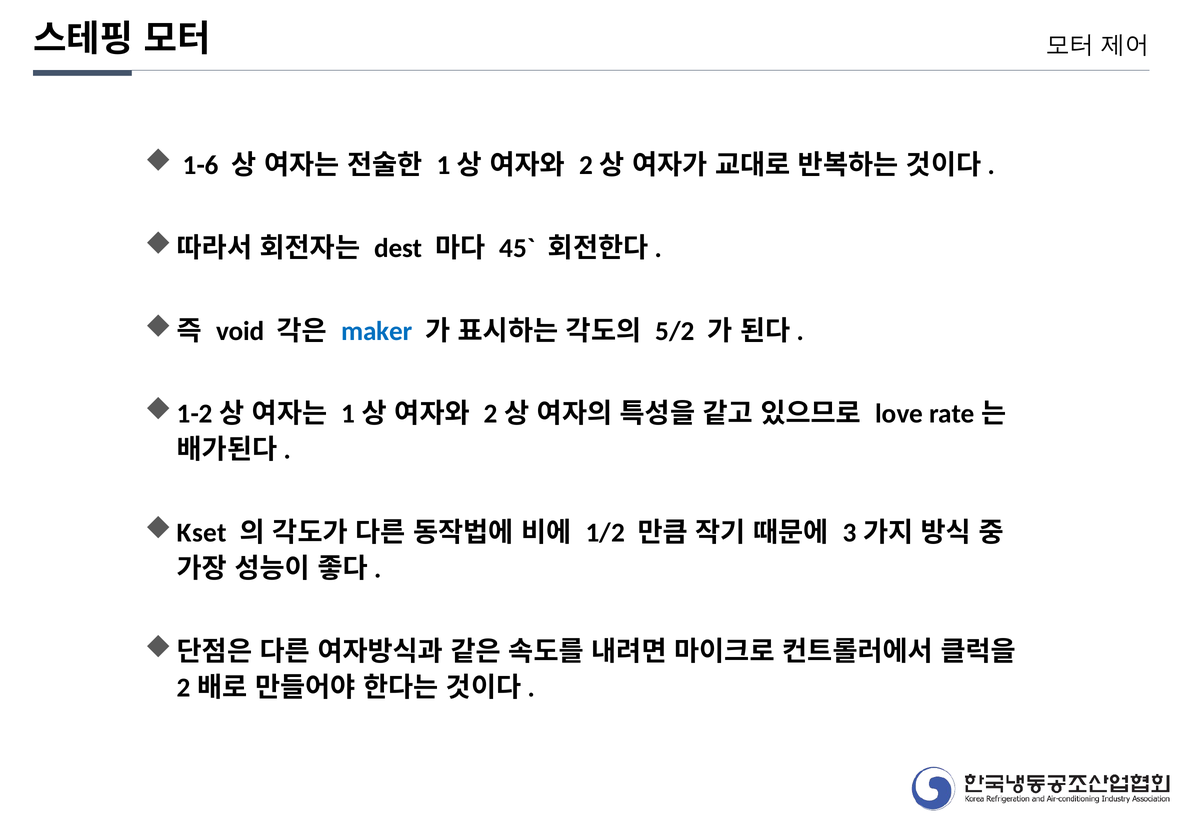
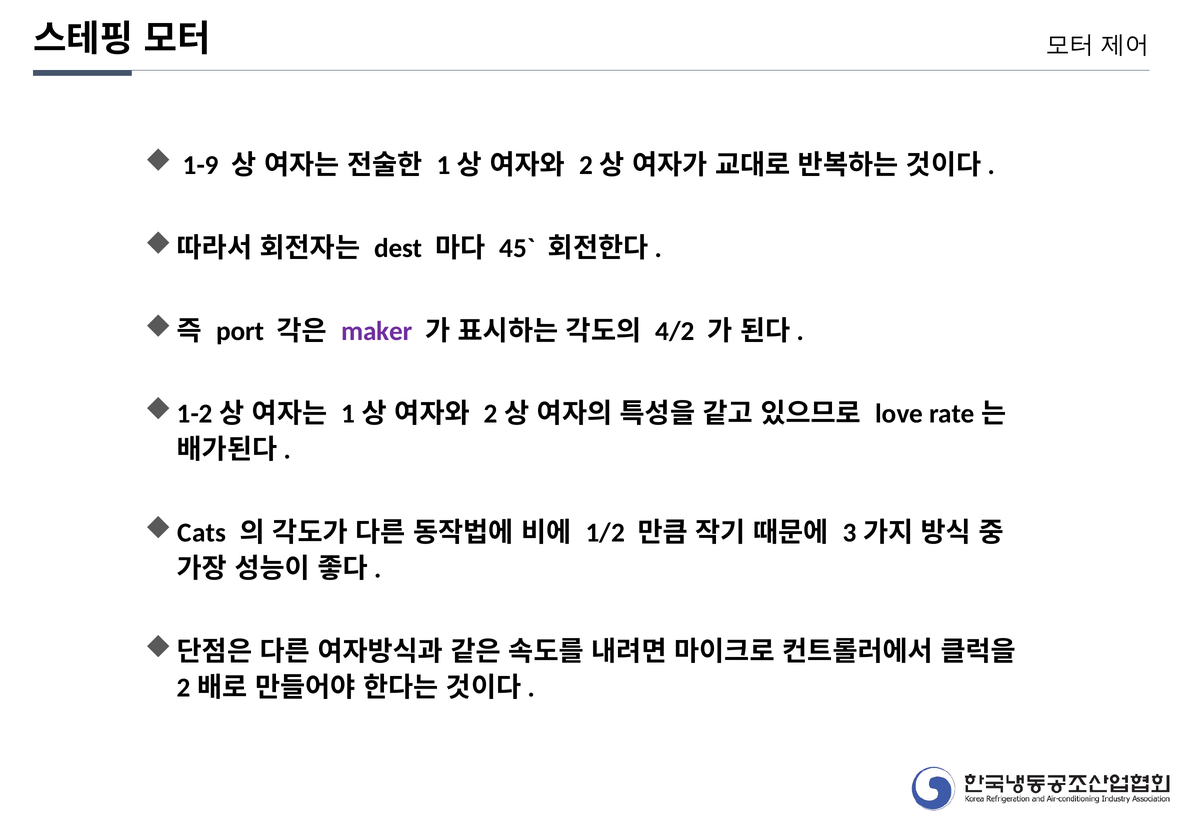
1-6: 1-6 -> 1-9
void: void -> port
maker colour: blue -> purple
5/2: 5/2 -> 4/2
Kset: Kset -> Cats
